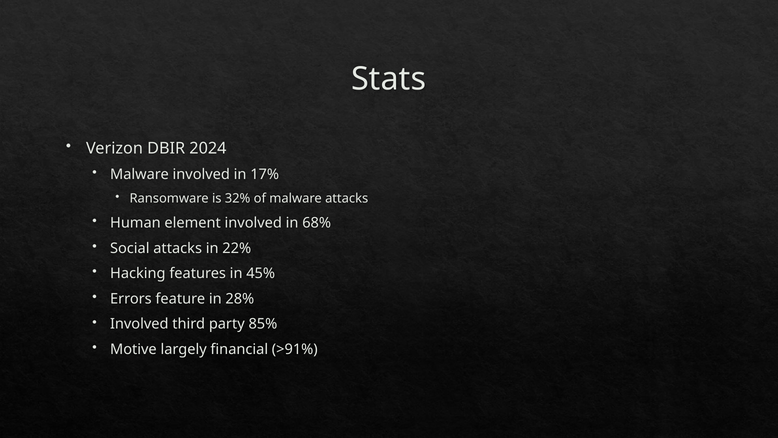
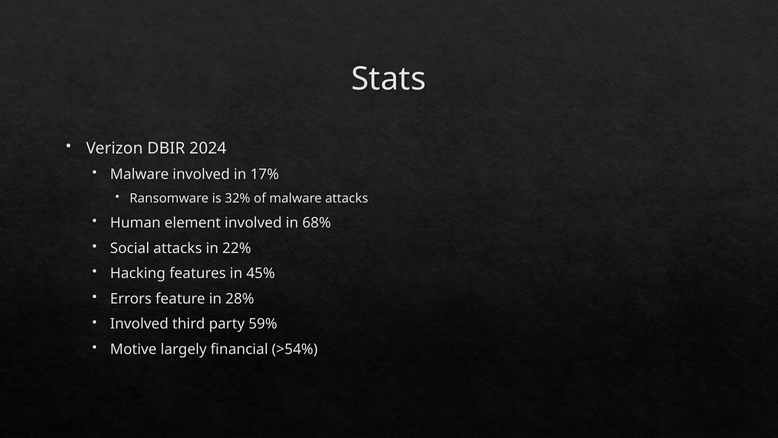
85%: 85% -> 59%
>91%: >91% -> >54%
